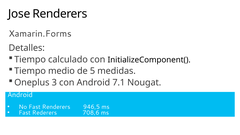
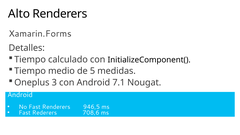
Jose: Jose -> Alto
